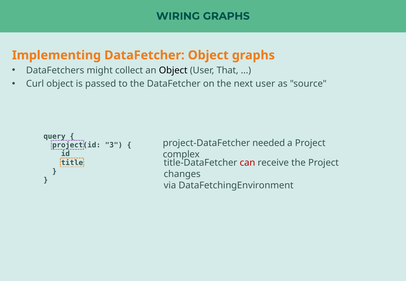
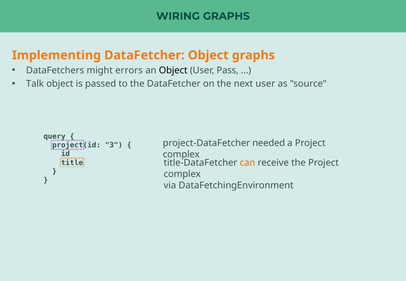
collect: collect -> errors
That: That -> Pass
Curl: Curl -> Talk
can colour: red -> orange
changes at (182, 174): changes -> complex
